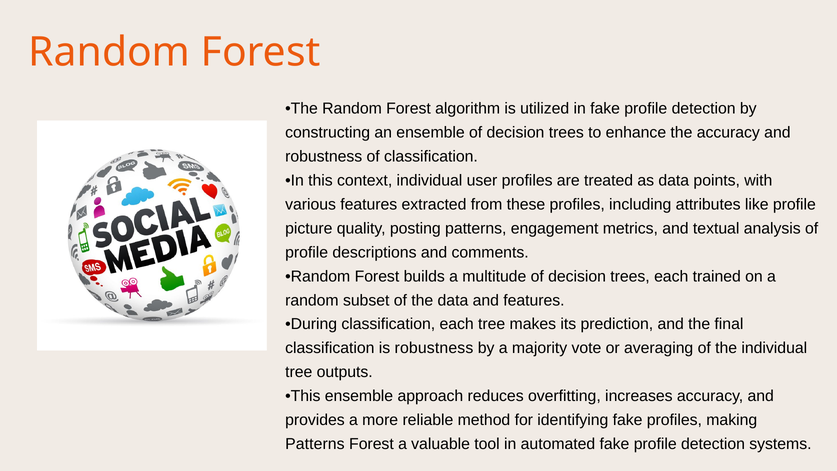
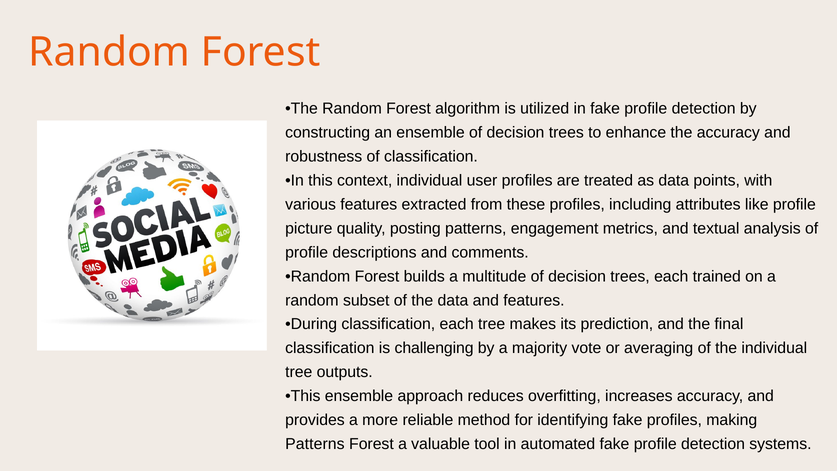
is robustness: robustness -> challenging
